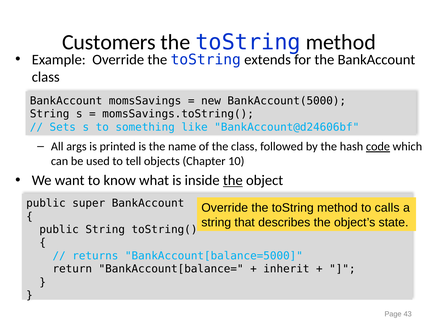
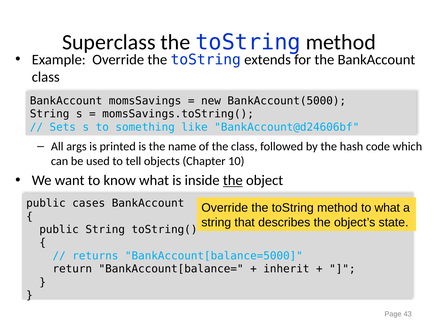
Customers: Customers -> Superclass
code underline: present -> none
super: super -> cases
to calls: calls -> what
